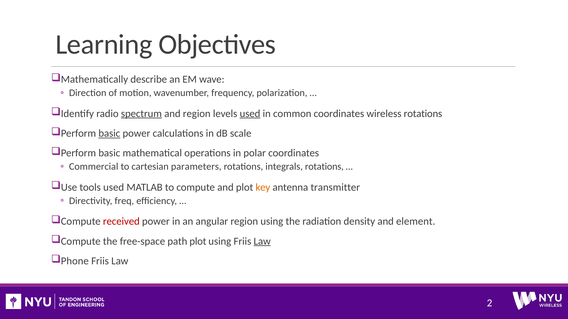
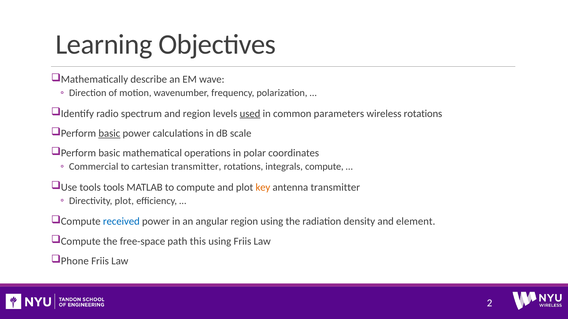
spectrum underline: present -> none
common coordinates: coordinates -> parameters
cartesian parameters: parameters -> transmitter
integrals rotations: rotations -> compute
tools used: used -> tools
Directivity freq: freq -> plot
received colour: red -> blue
path plot: plot -> this
Law at (262, 242) underline: present -> none
